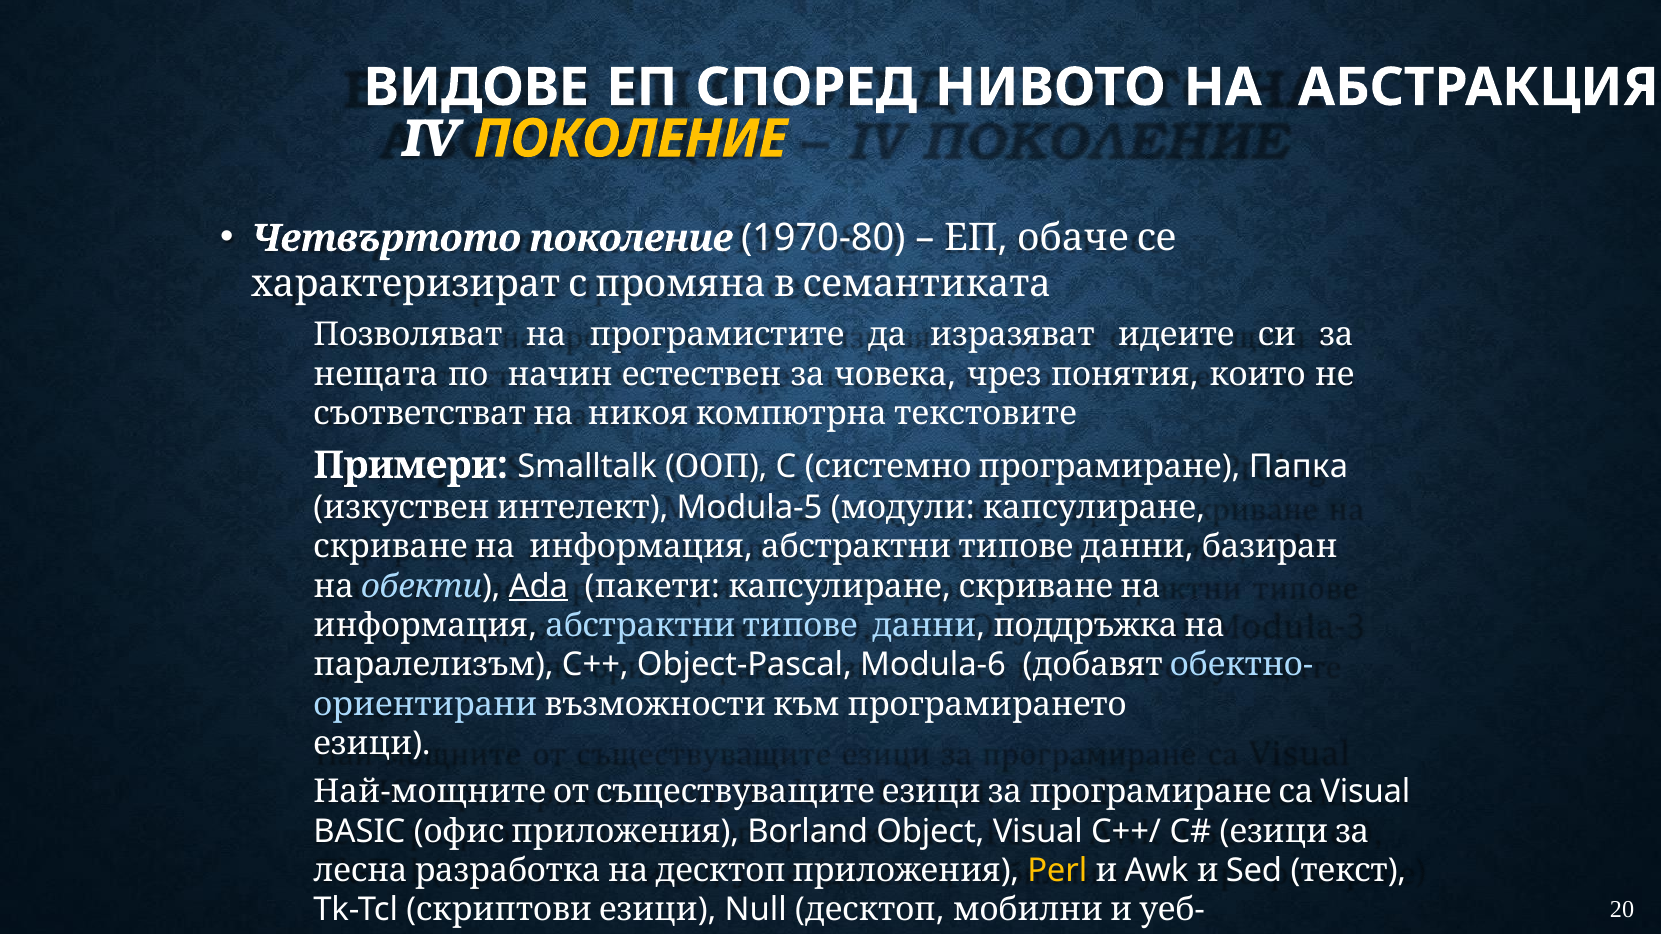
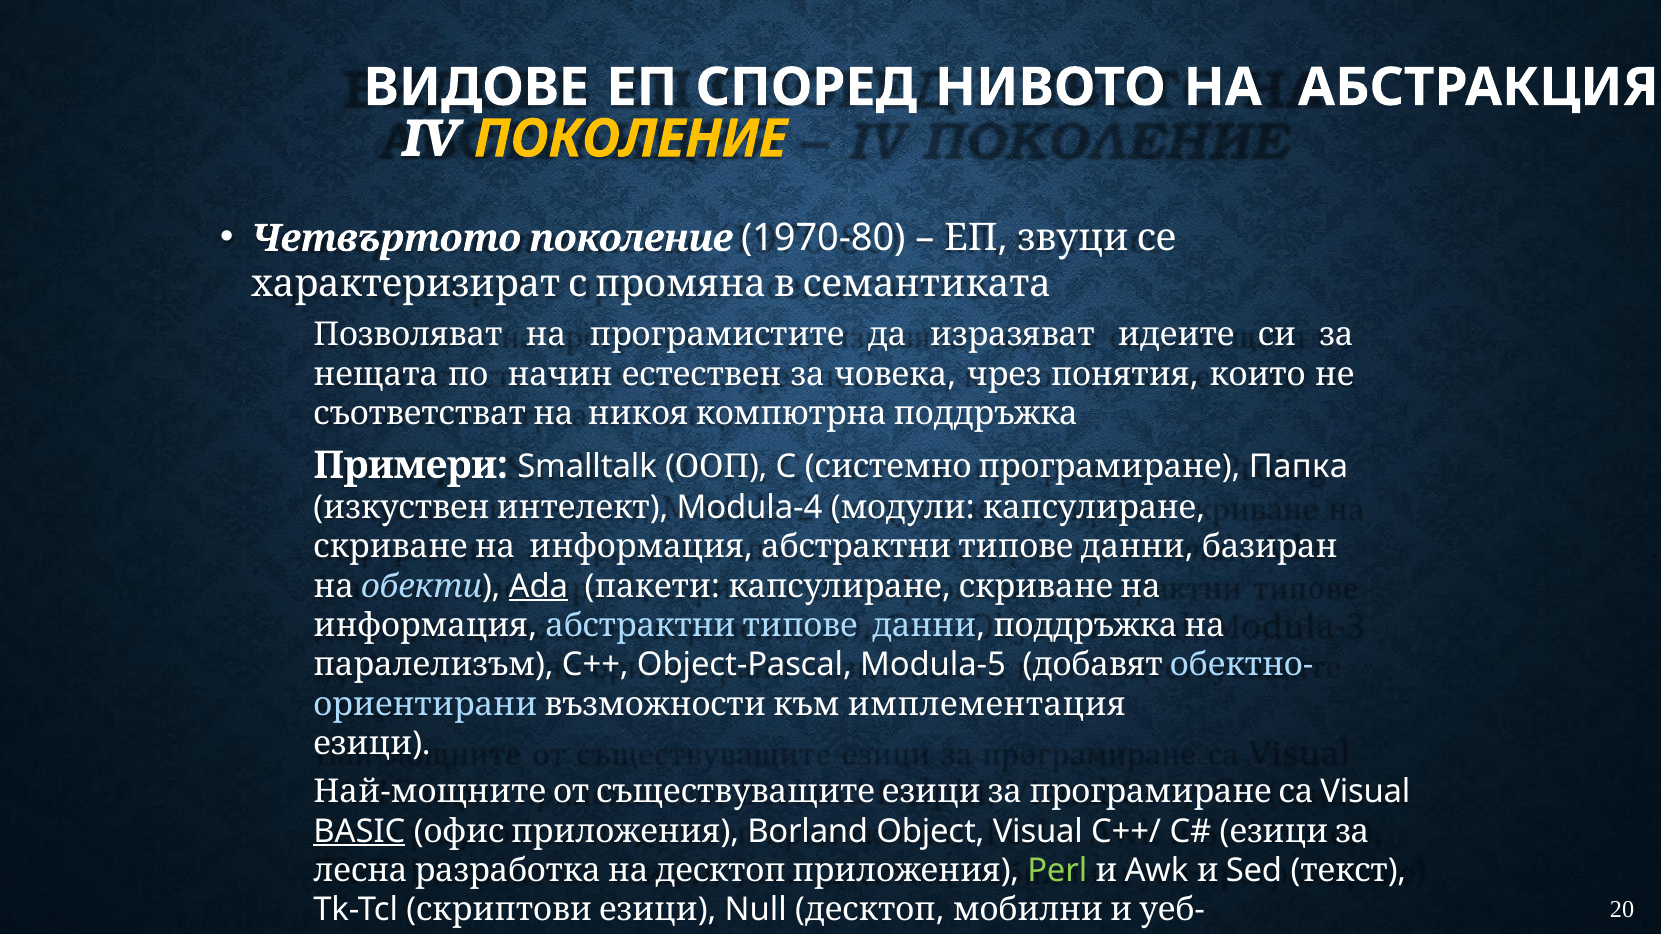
обаче: обаче -> звуци
текстовите at (986, 414): текстовите -> поддръжка
Modula-5: Modula-5 -> Modula-4
Modula-6: Modula-6 -> Modula-5
програмирането: програмирането -> имплементация
BASIC underline: none -> present
Perl colour: yellow -> light green
